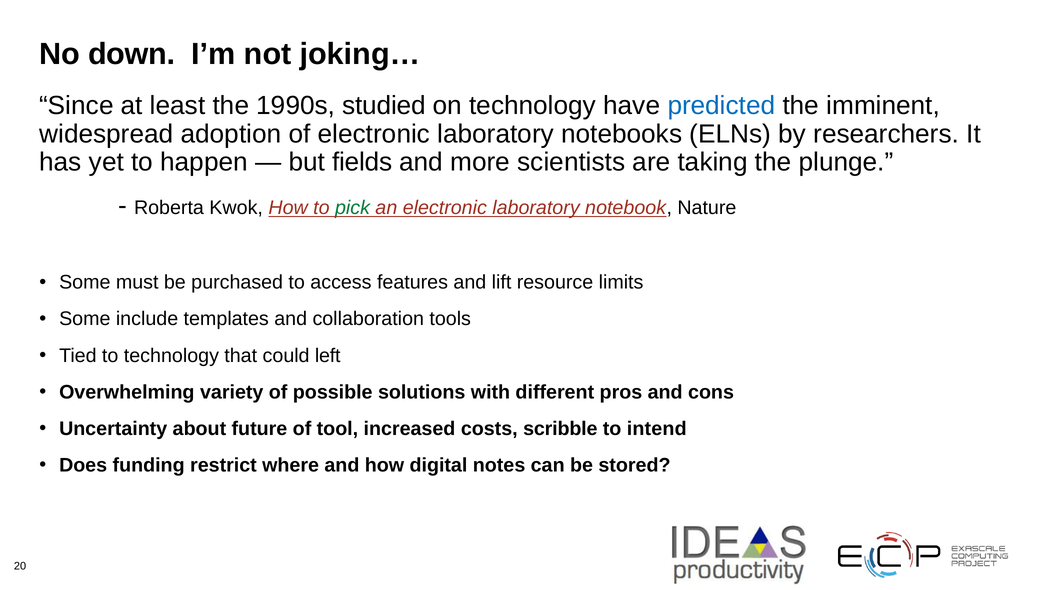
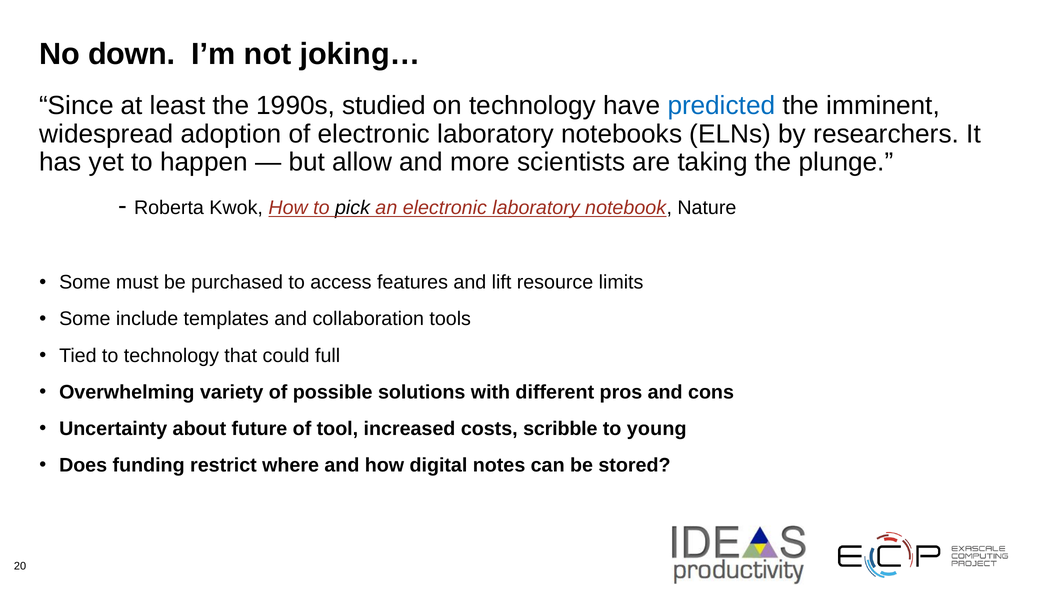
fields: fields -> allow
pick colour: green -> black
left: left -> full
intend: intend -> young
